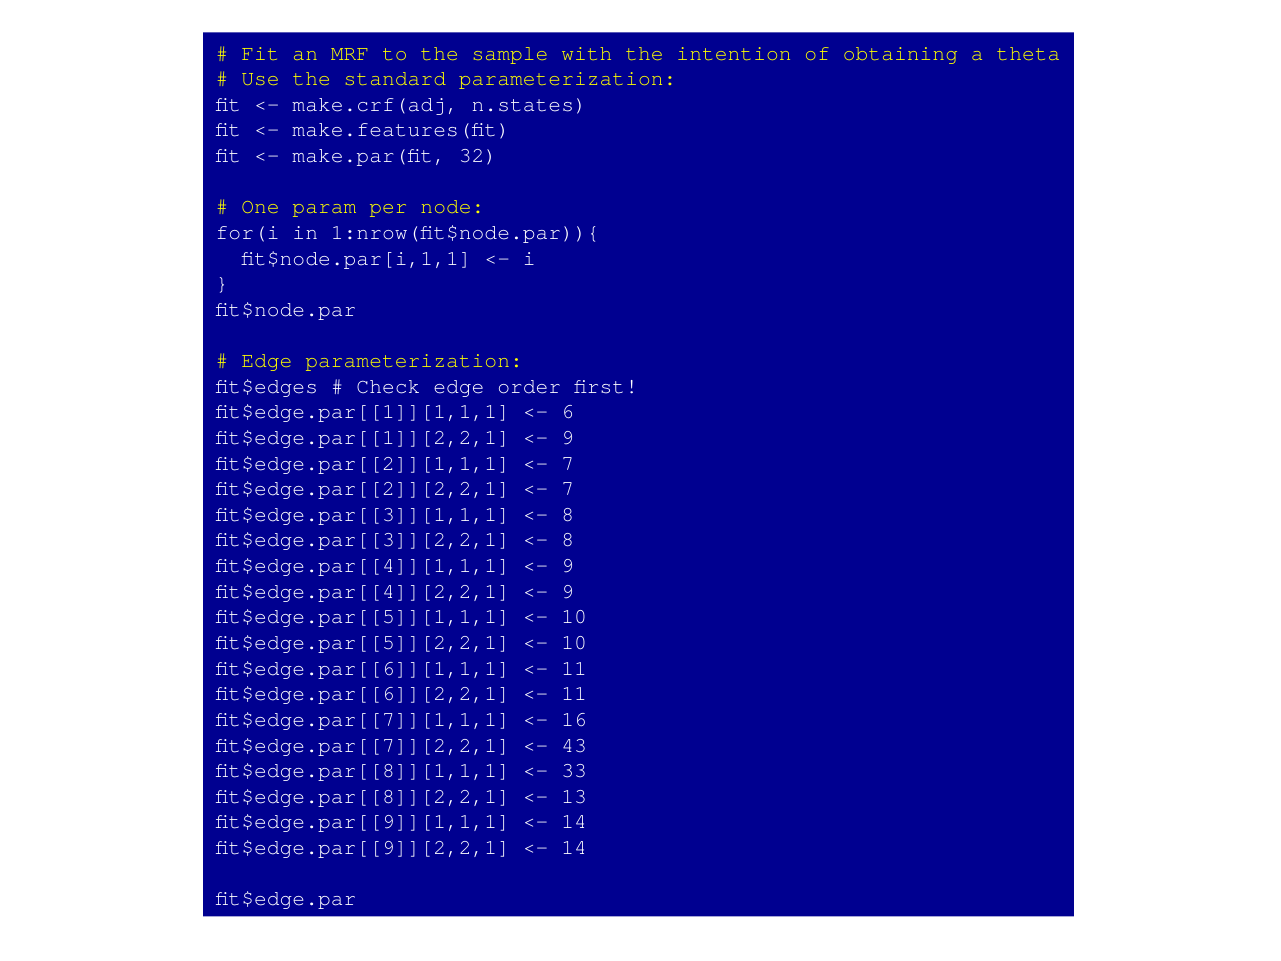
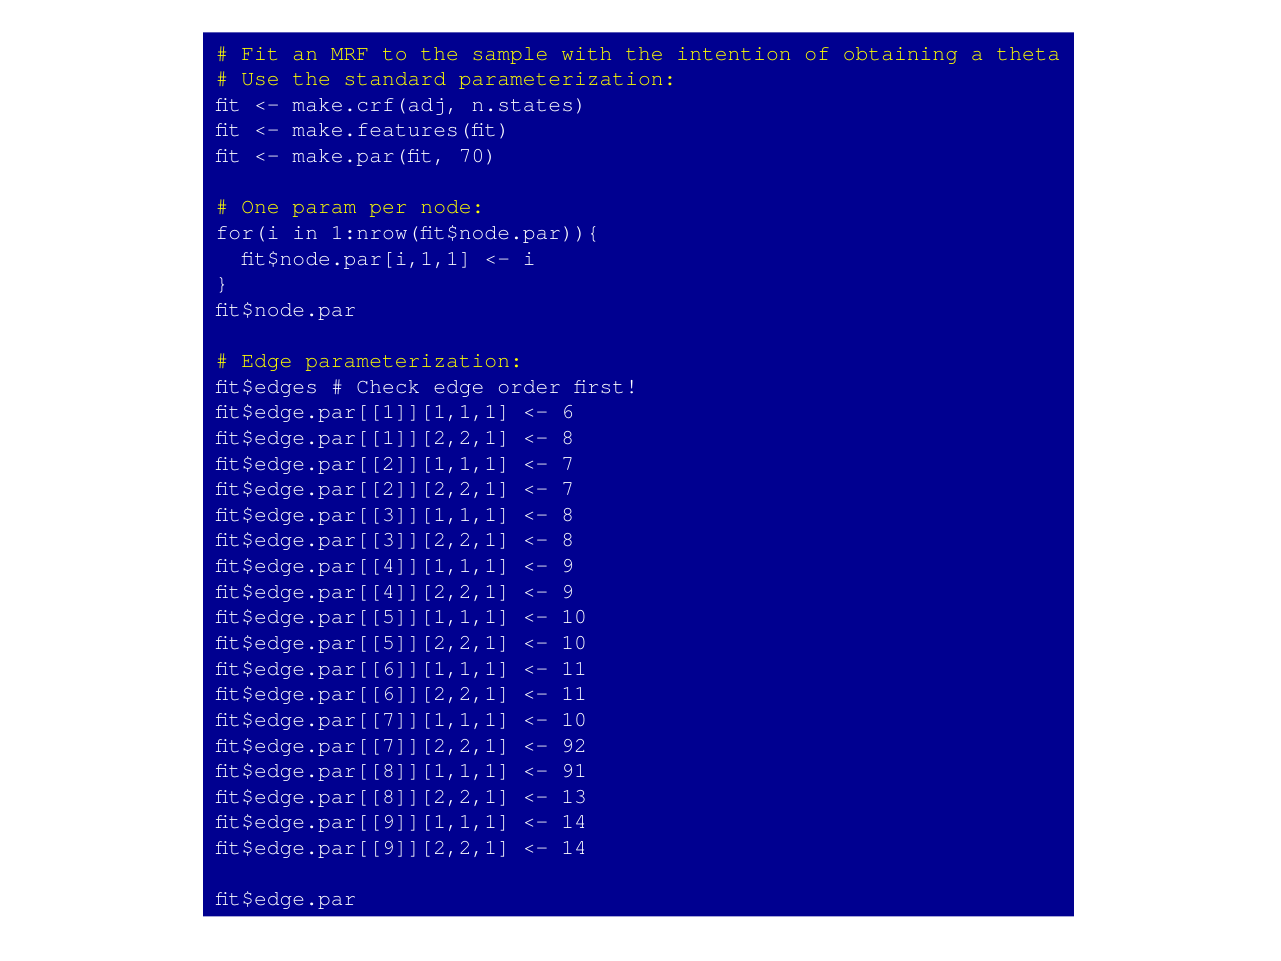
32: 32 -> 70
9 at (568, 437): 9 -> 8
16 at (574, 719): 16 -> 10
43: 43 -> 92
33: 33 -> 91
